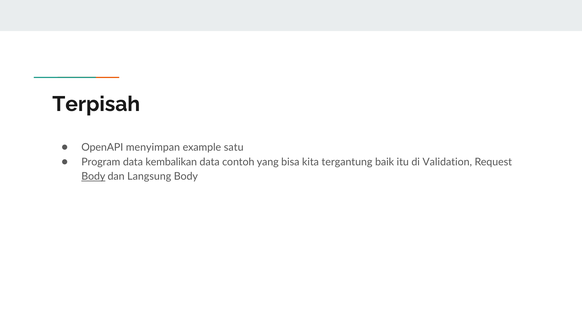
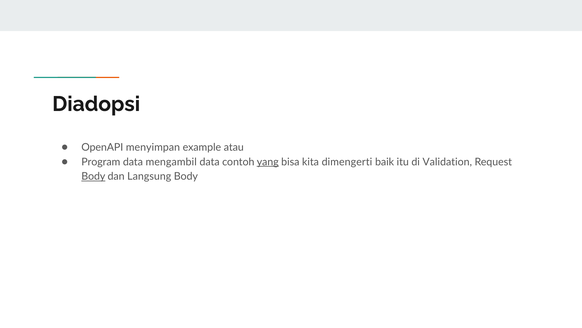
Terpisah: Terpisah -> Diadopsi
satu: satu -> atau
kembalikan: kembalikan -> mengambil
yang underline: none -> present
tergantung: tergantung -> dimengerti
